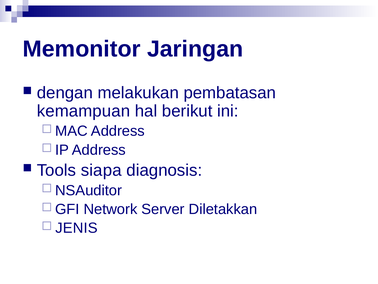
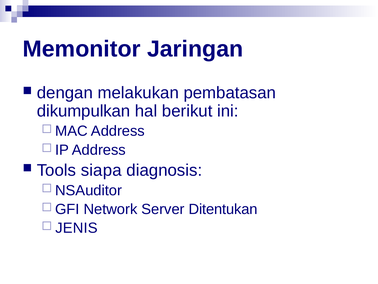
kemampuan: kemampuan -> dikumpulkan
Diletakkan: Diletakkan -> Ditentukan
